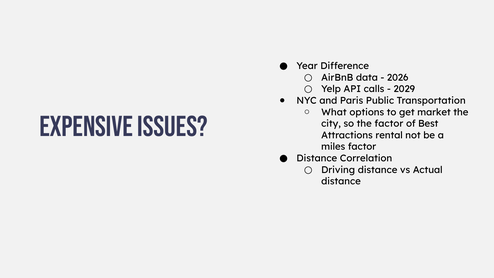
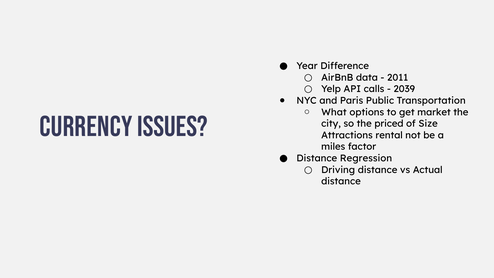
2026: 2026 -> 2011
2029: 2029 -> 2039
Expensive: Expensive -> Currency
the factor: factor -> priced
Best: Best -> Size
Correlation: Correlation -> Regression
